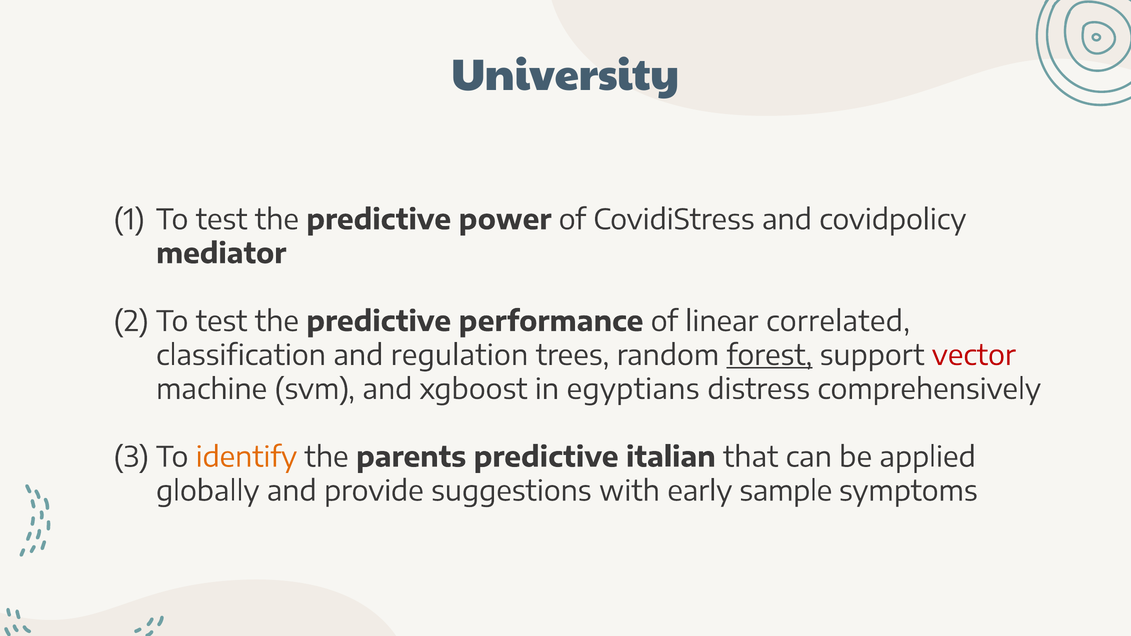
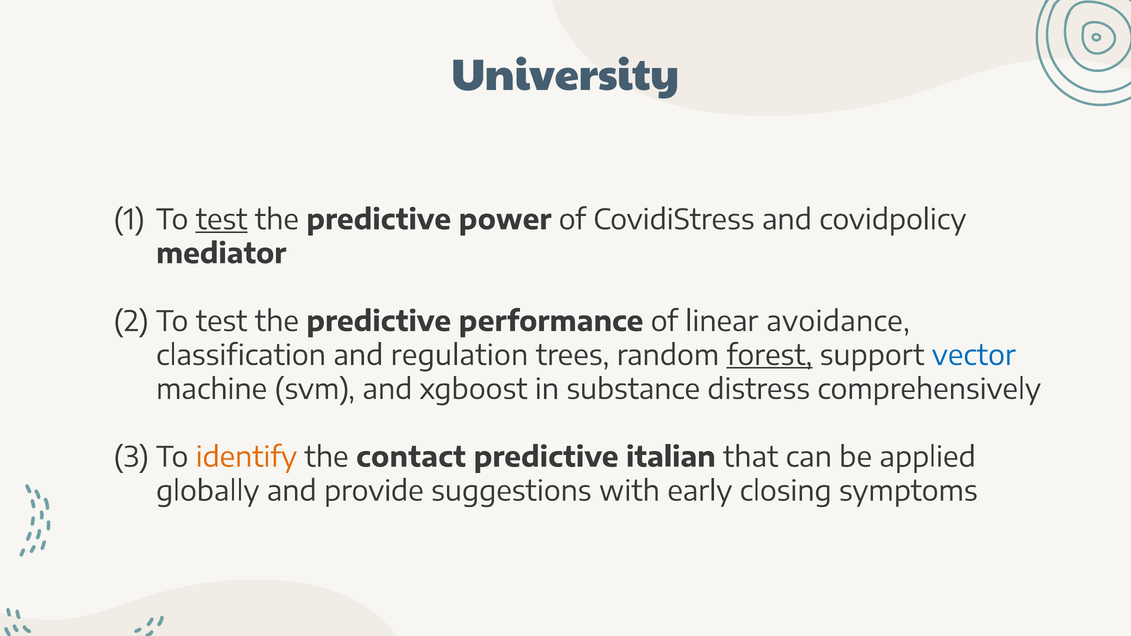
test at (222, 220) underline: none -> present
correlated: correlated -> avoidance
vector colour: red -> blue
egyptians: egyptians -> substance
parents: parents -> contact
sample: sample -> closing
